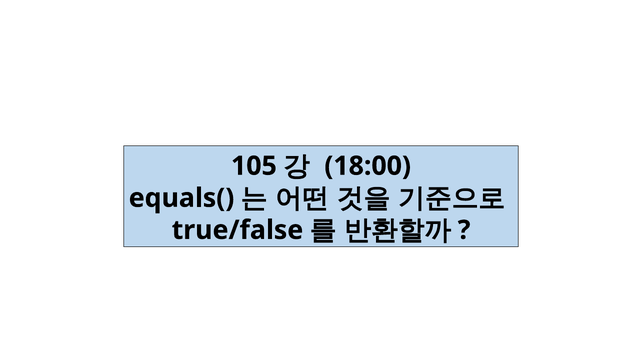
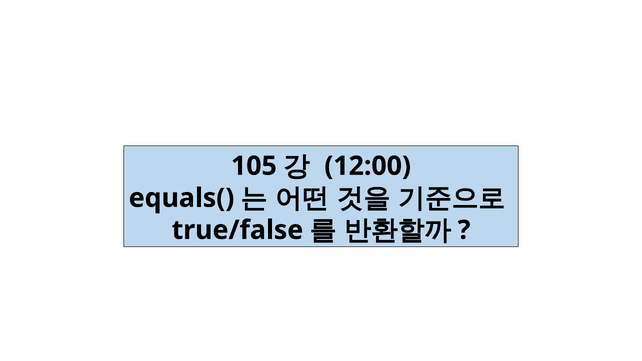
18:00: 18:00 -> 12:00
